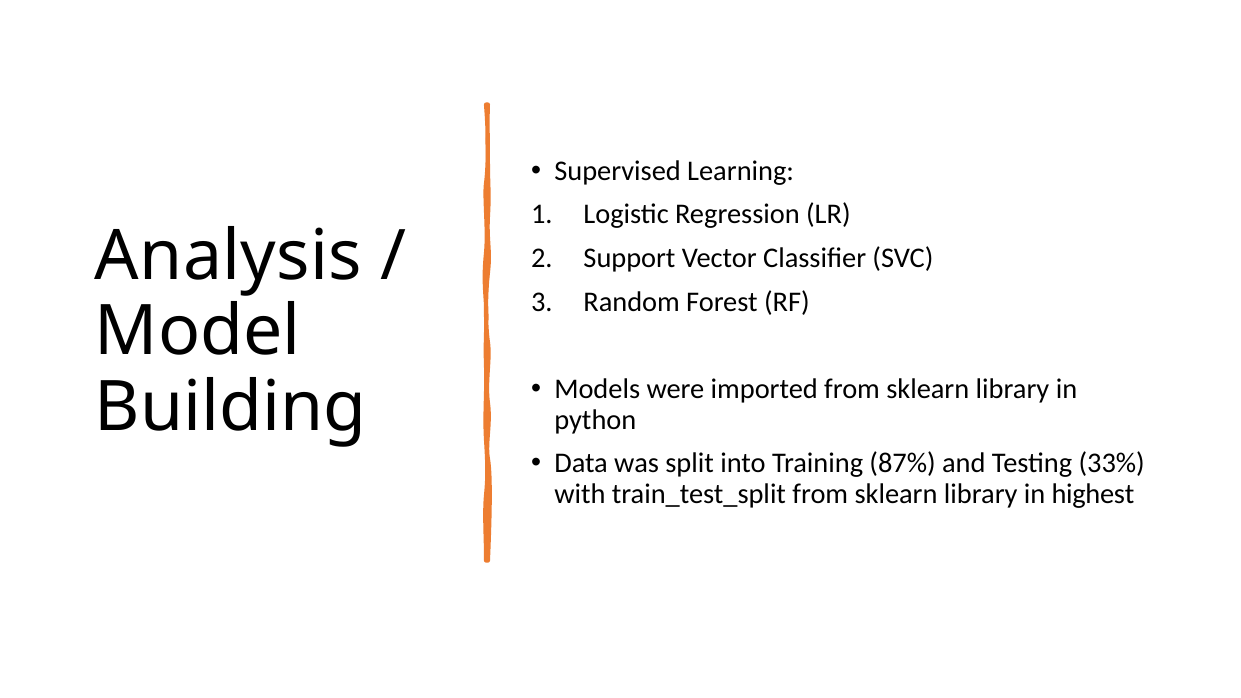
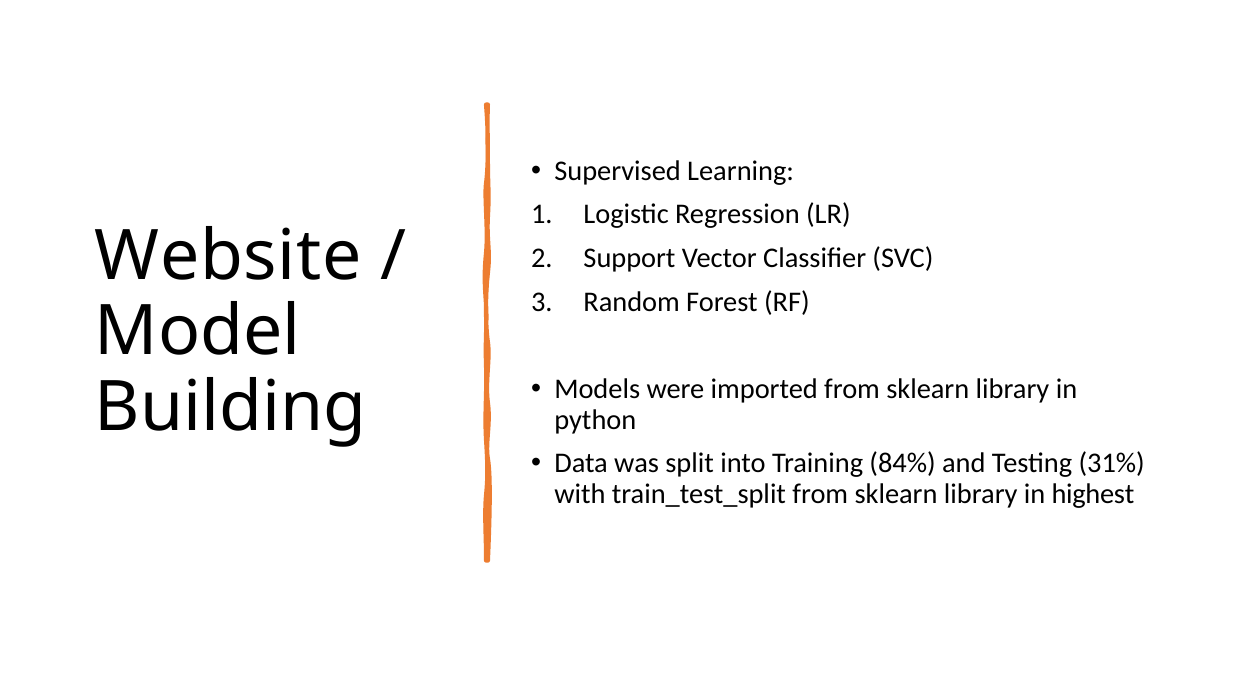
Analysis: Analysis -> Website
87%: 87% -> 84%
33%: 33% -> 31%
